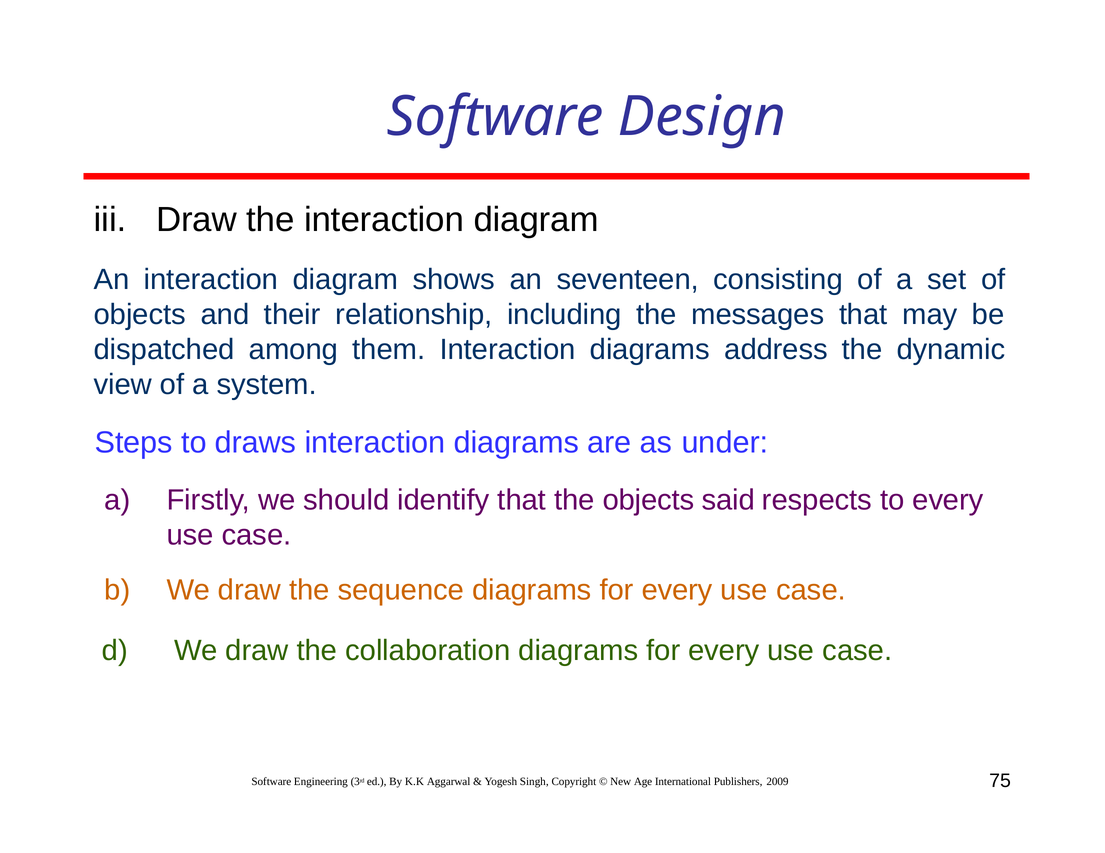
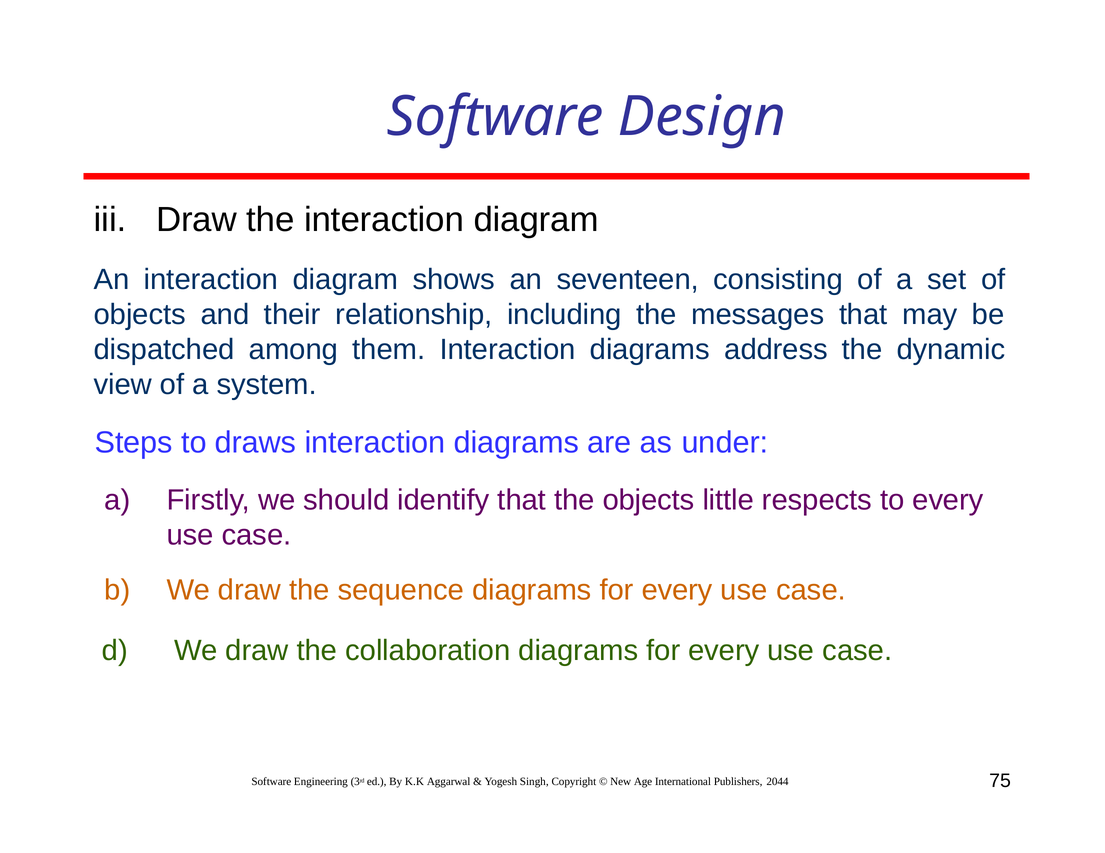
said: said -> little
2009: 2009 -> 2044
